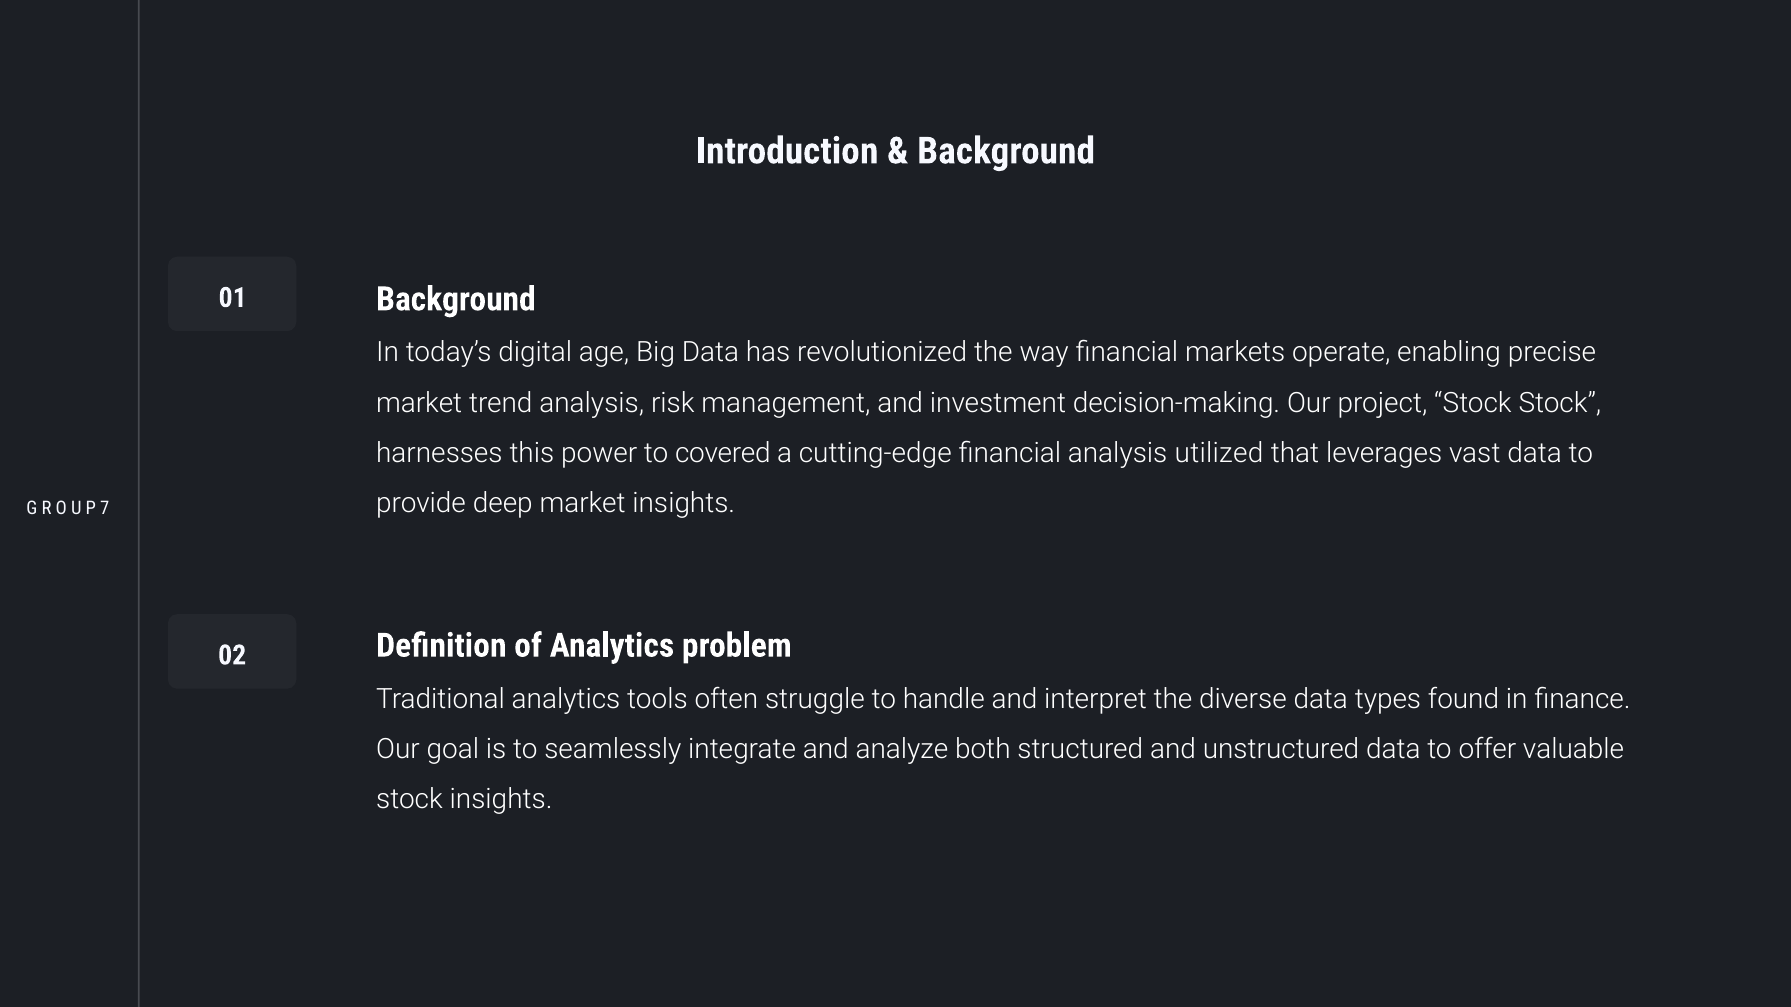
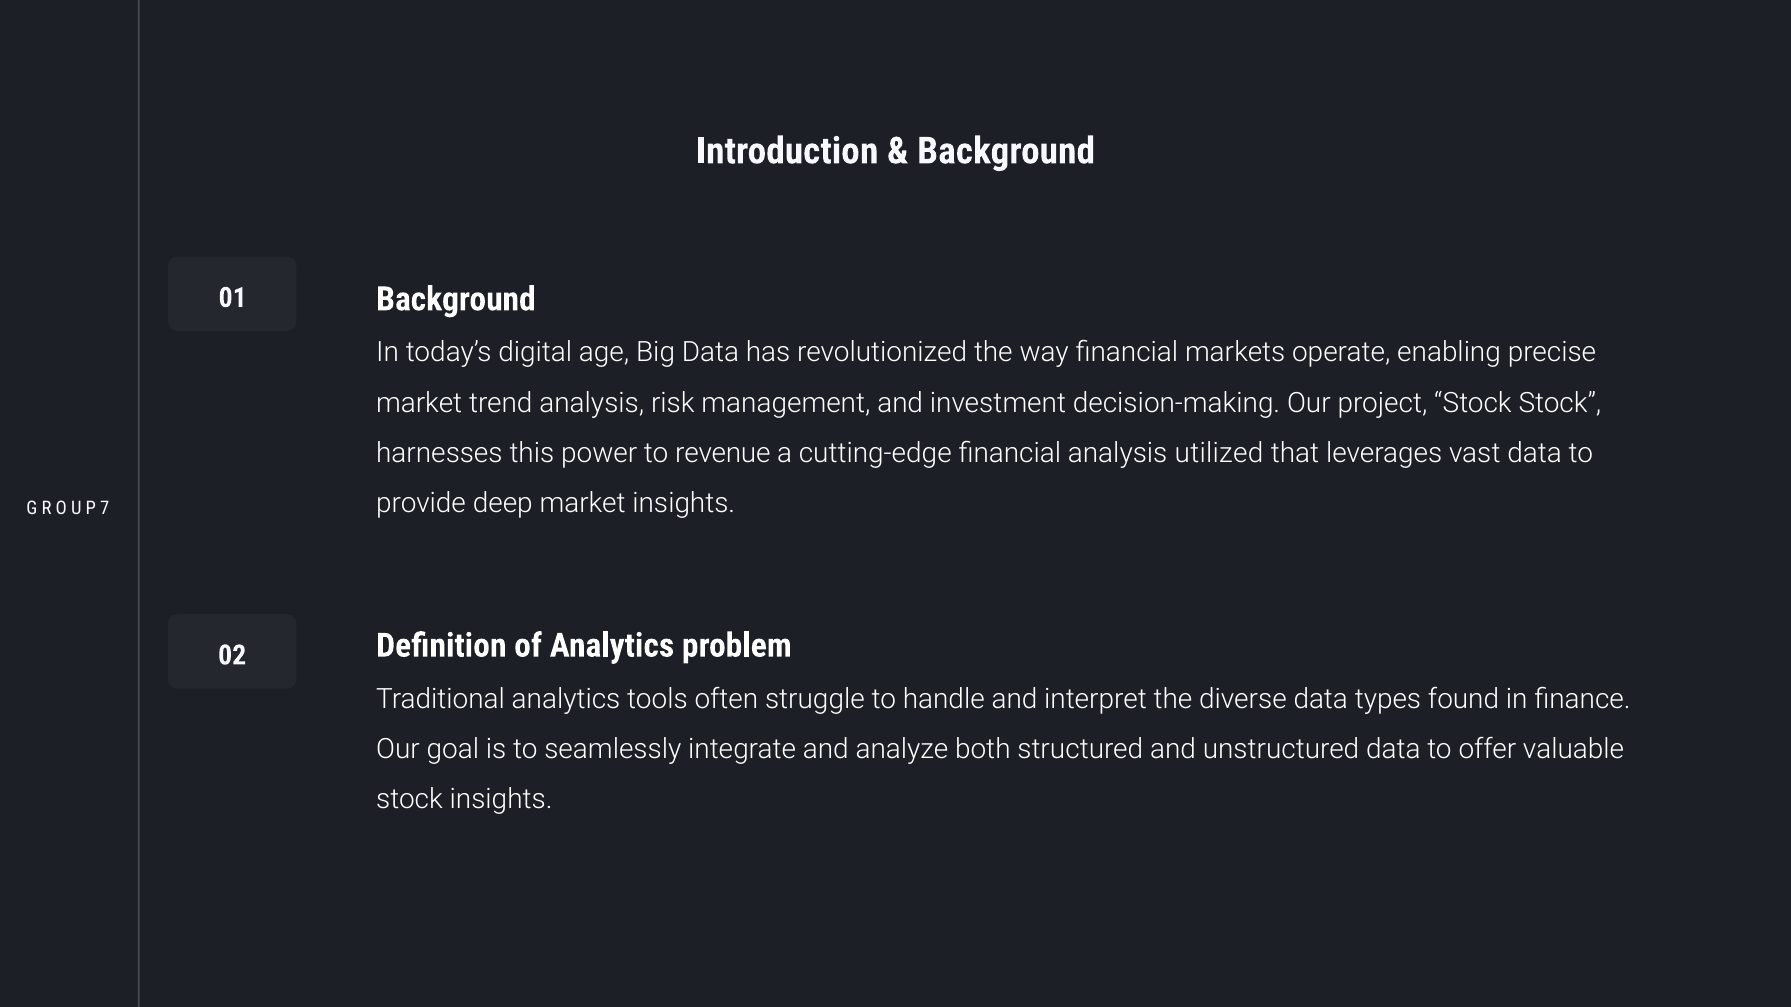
covered: covered -> revenue
